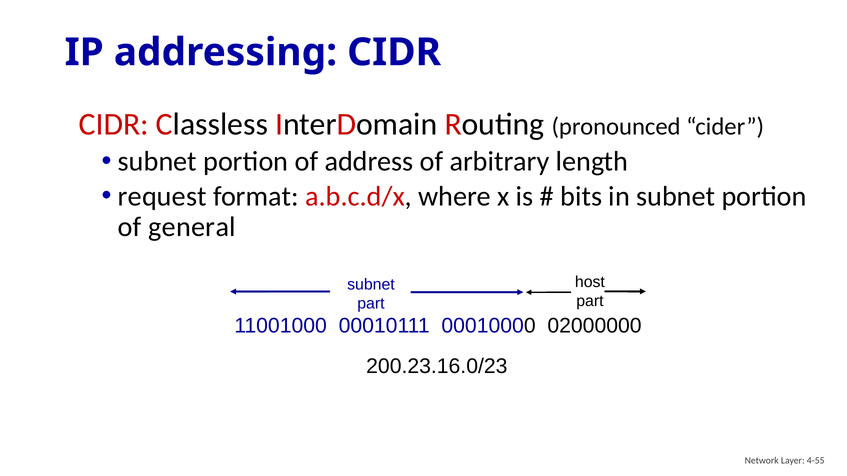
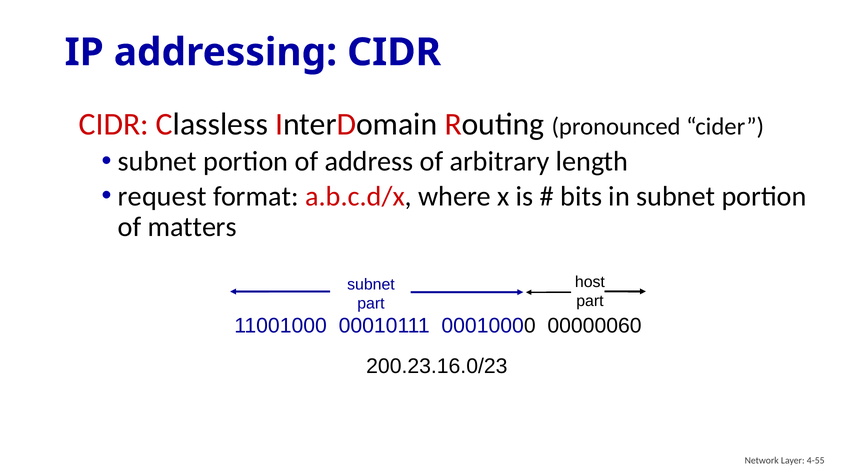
general: general -> matters
02000000: 02000000 -> 00000060
